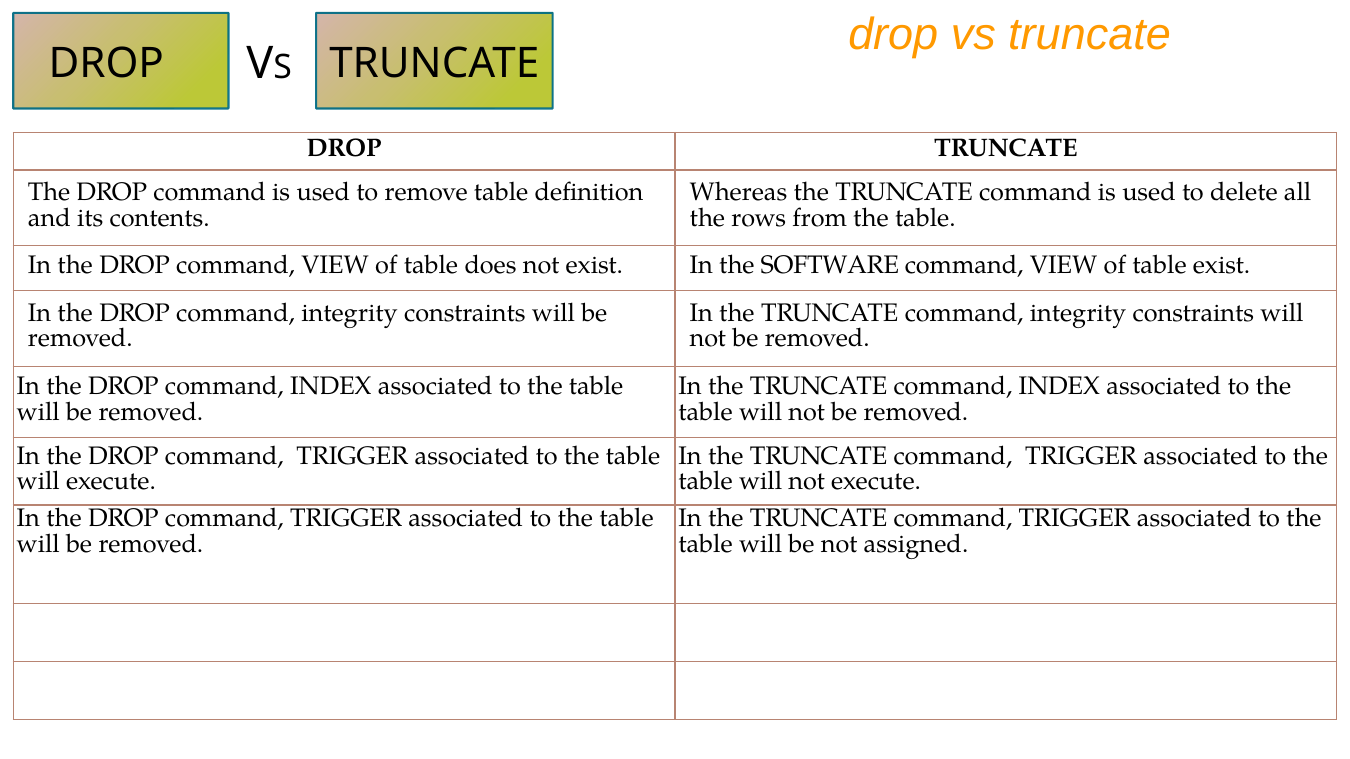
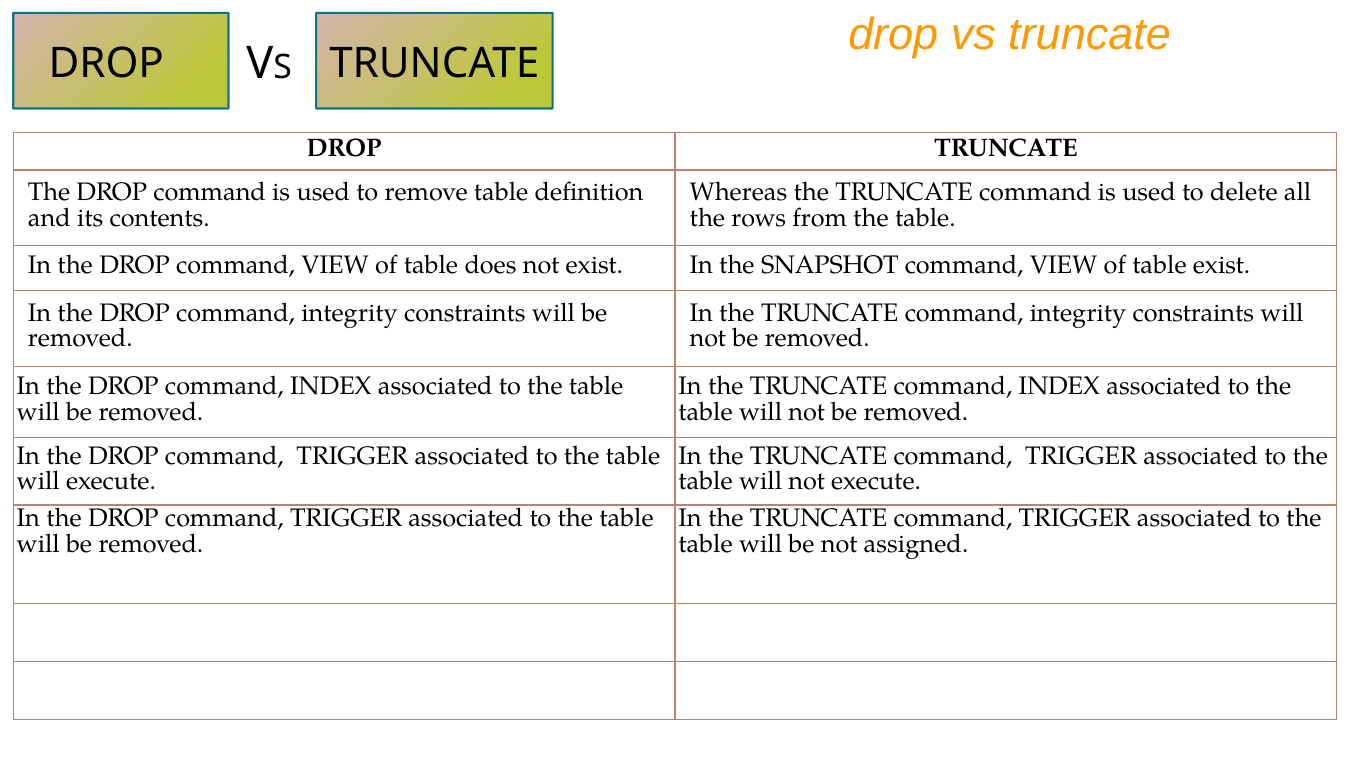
SOFTWARE: SOFTWARE -> SNAPSHOT
